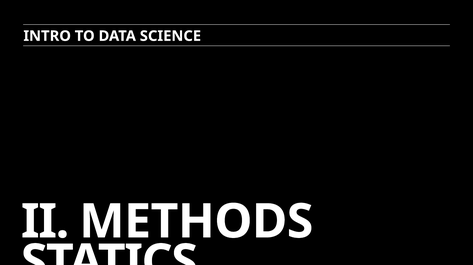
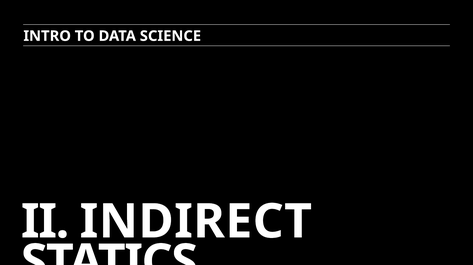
METHODS: METHODS -> INDIRECT
